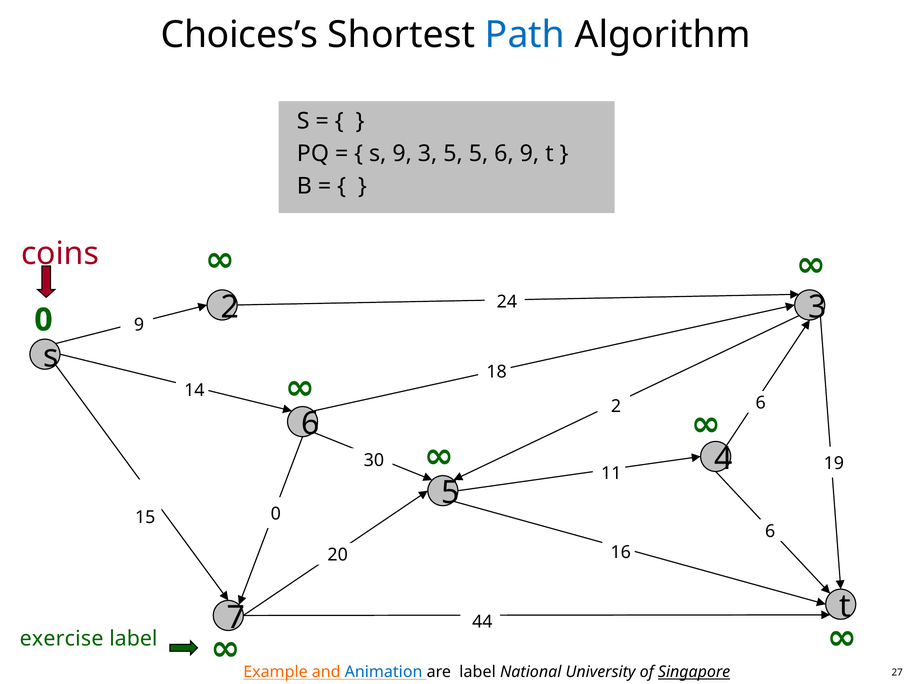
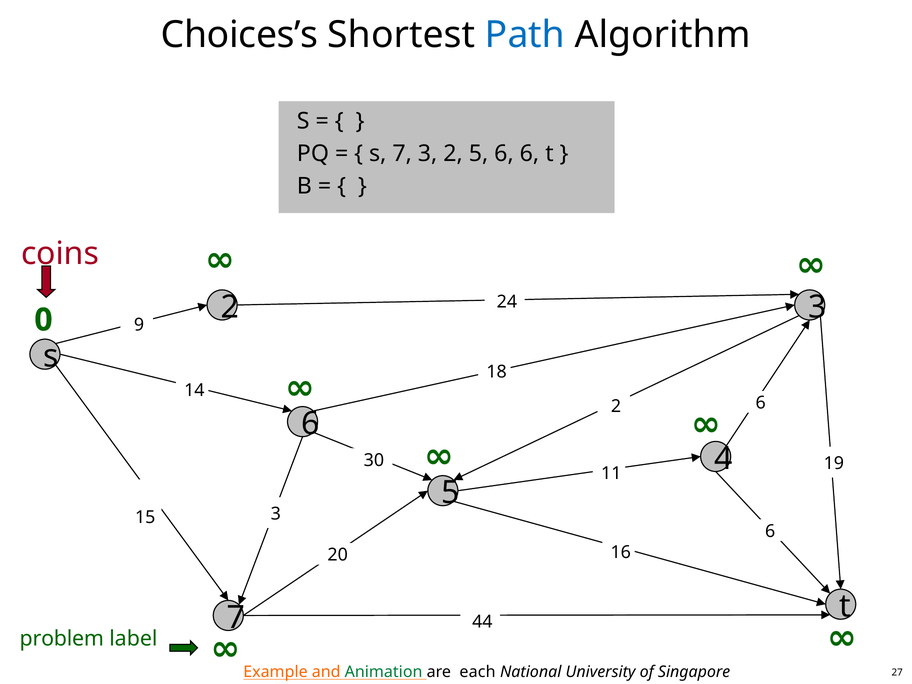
s 9: 9 -> 7
3 5: 5 -> 2
6 9: 9 -> 6
15 0: 0 -> 3
exercise: exercise -> problem
Animation colour: blue -> green
are label: label -> each
Singapore underline: present -> none
